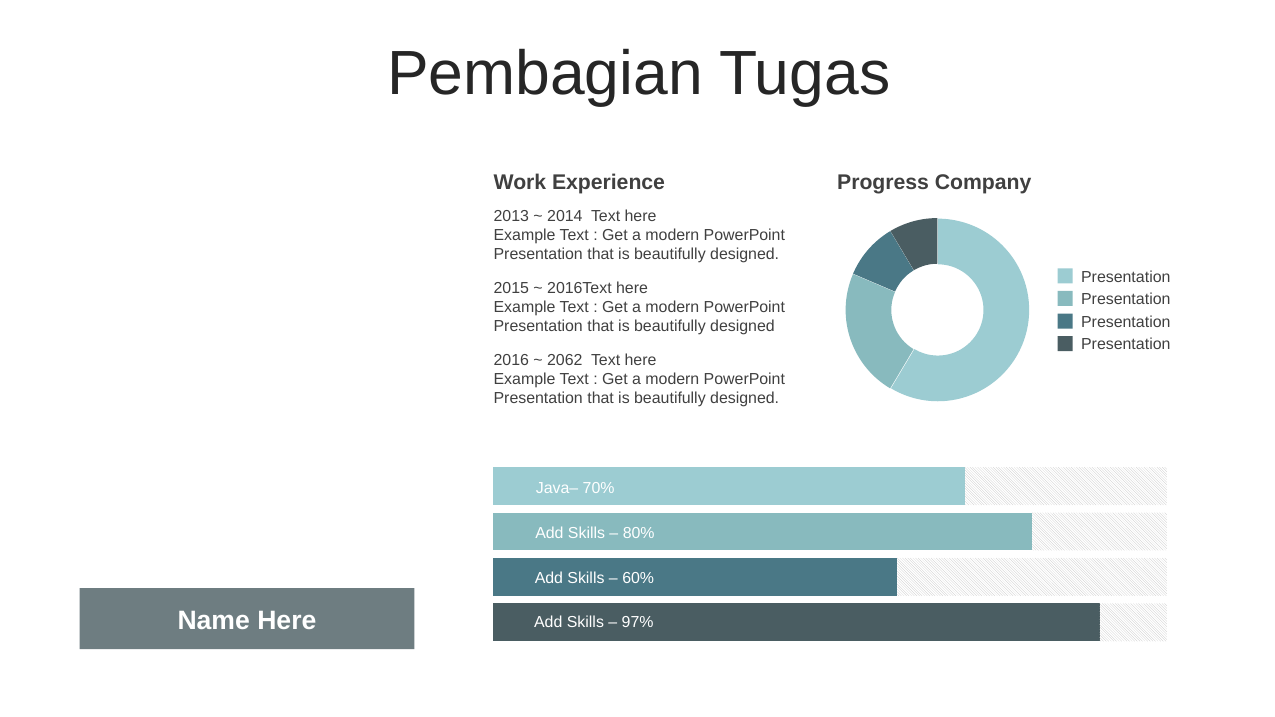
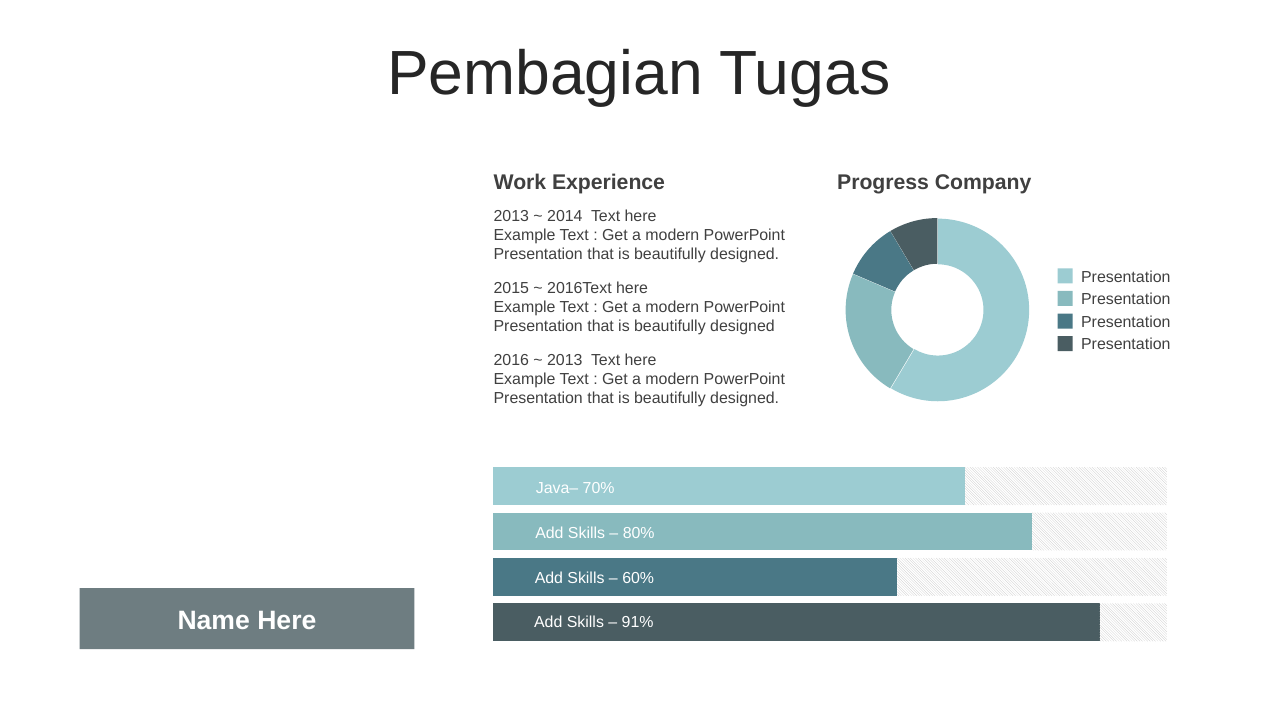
2062 at (565, 360): 2062 -> 2013
97%: 97% -> 91%
